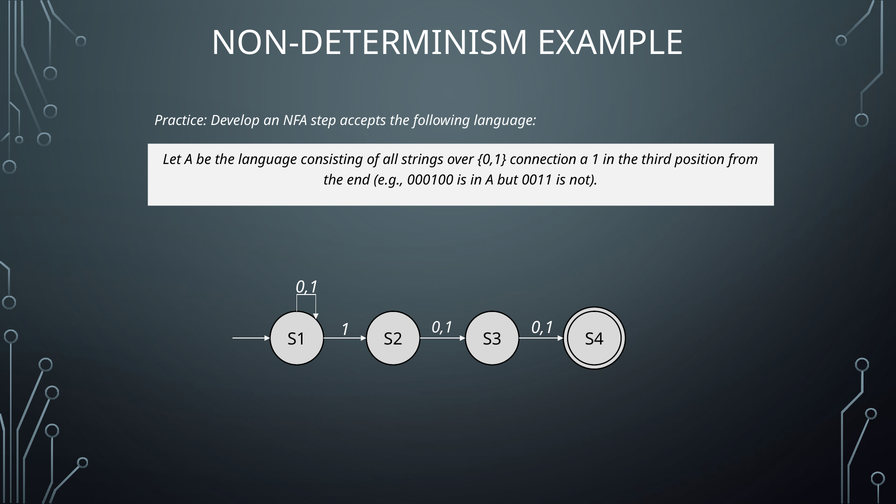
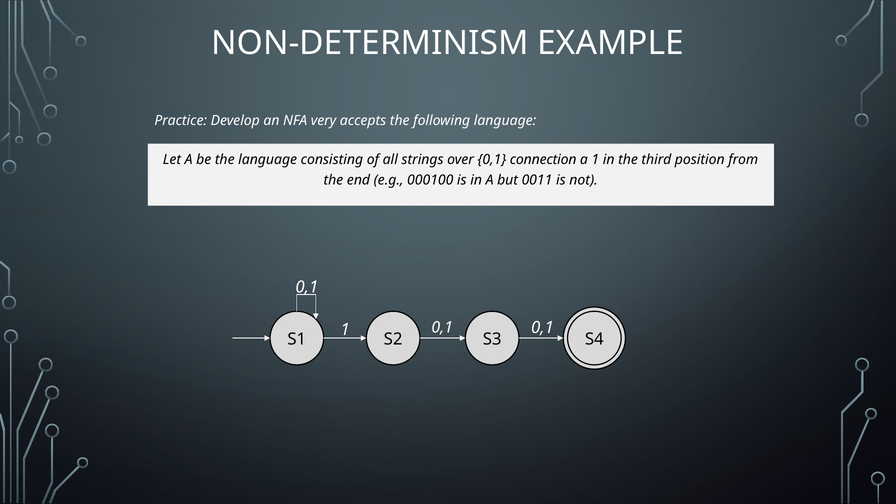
step: step -> very
